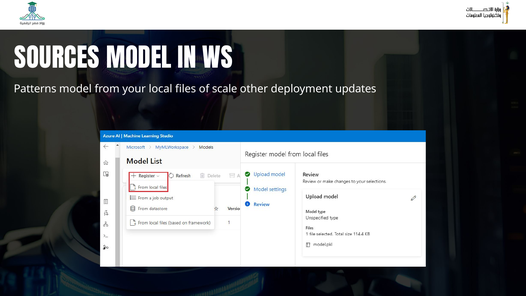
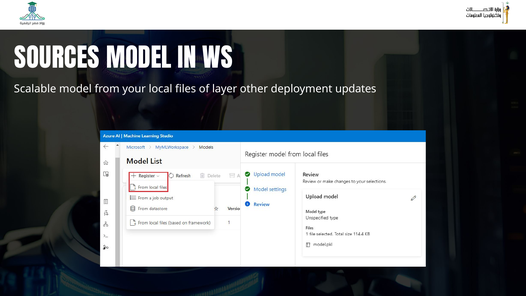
Patterns: Patterns -> Scalable
scale: scale -> layer
